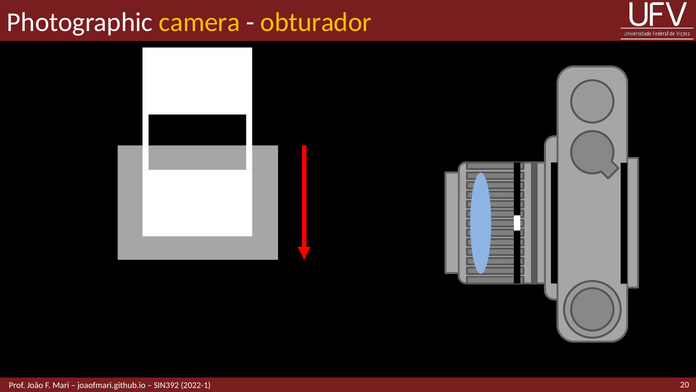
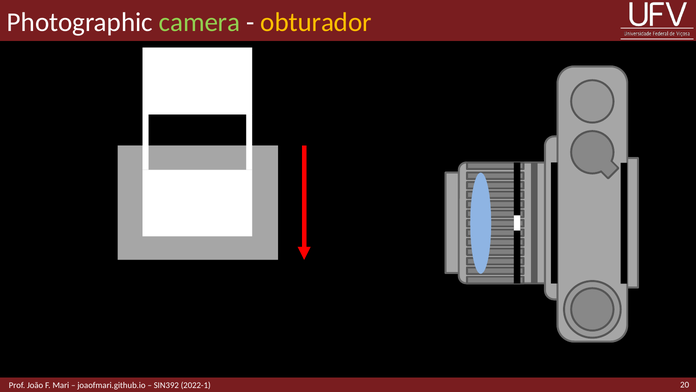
camera colour: yellow -> light green
